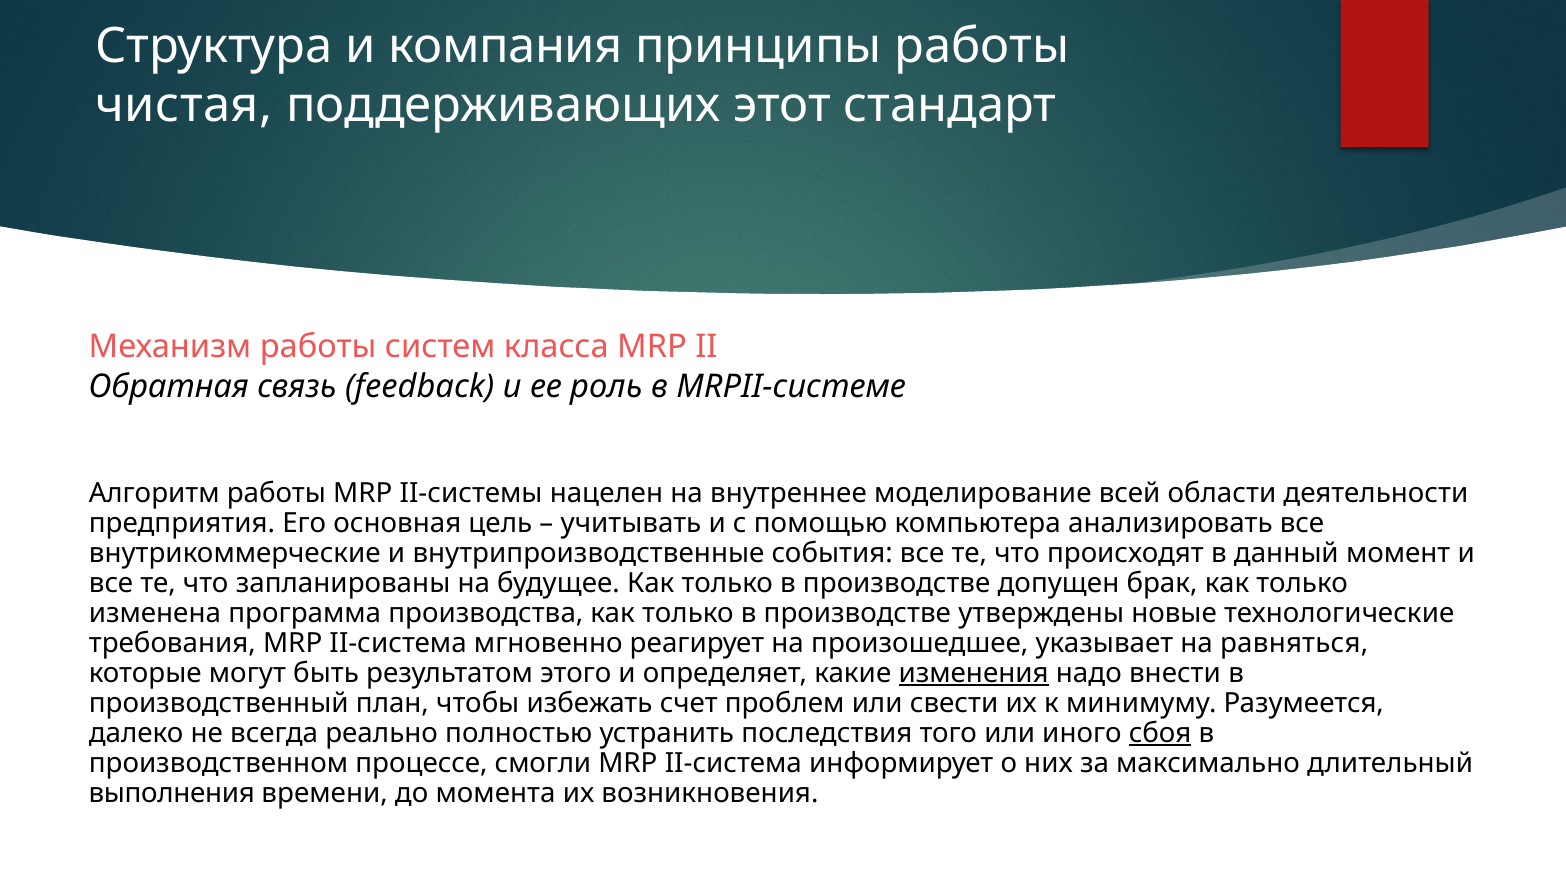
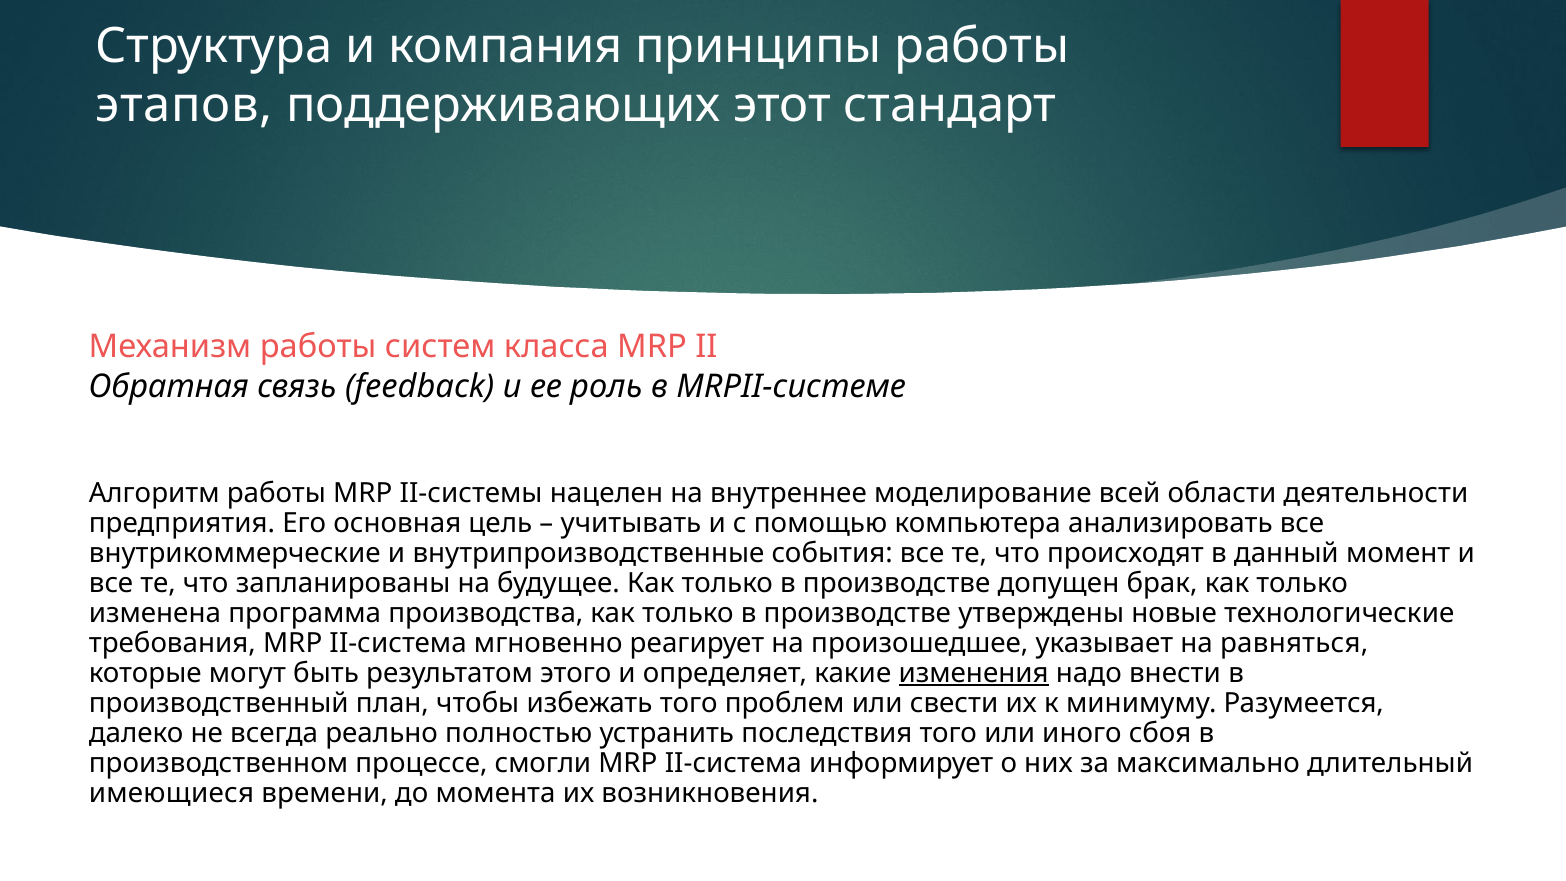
чистая: чистая -> этапов
избежать счет: счет -> того
сбоя underline: present -> none
выполнения: выполнения -> имеющиеся
